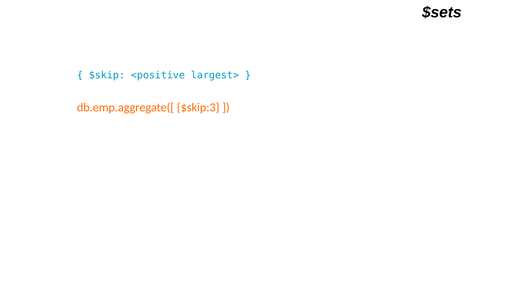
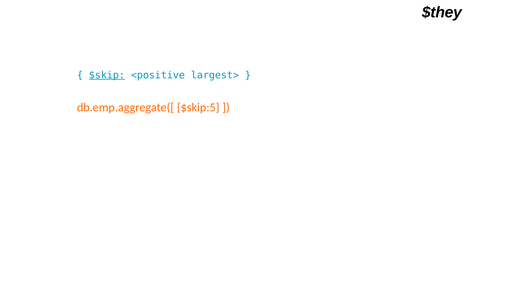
$sets: $sets -> $they
$skip underline: none -> present
$skip:3: $skip:3 -> $skip:5
